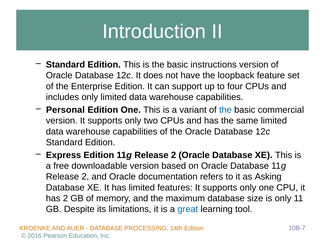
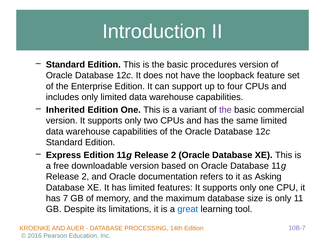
instructions: instructions -> procedures
Personal: Personal -> Inherited
the at (225, 110) colour: blue -> purple
has 2: 2 -> 7
